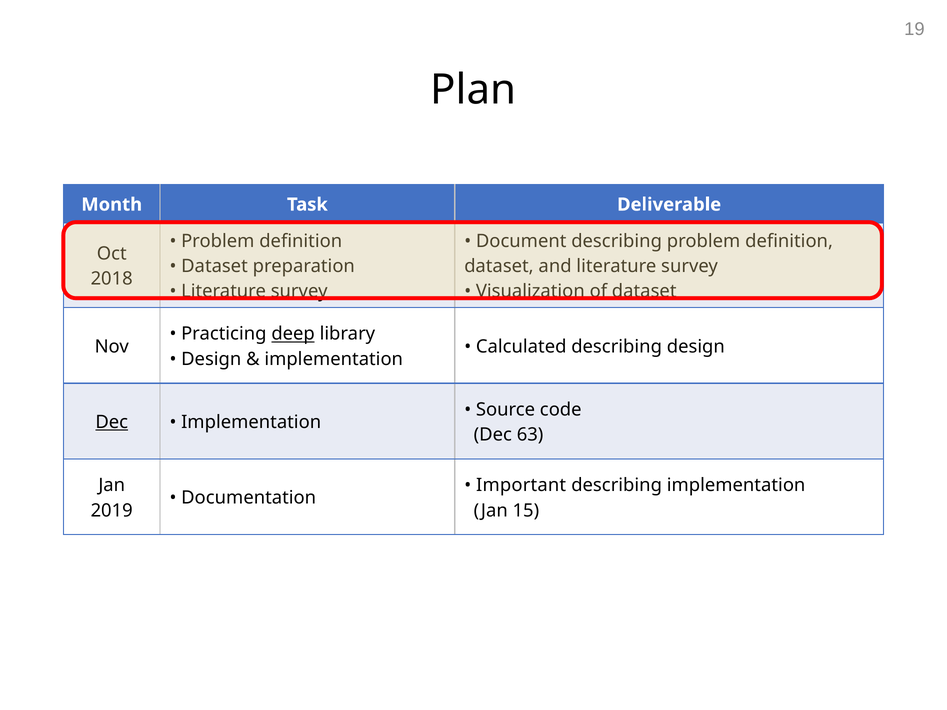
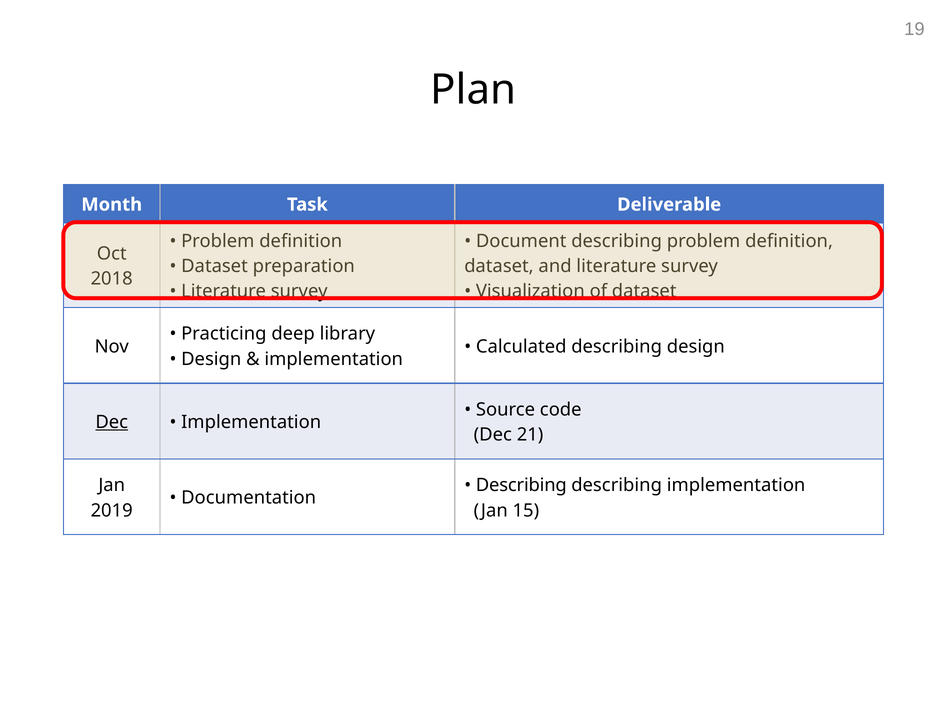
deep underline: present -> none
63: 63 -> 21
Important at (521, 486): Important -> Describing
